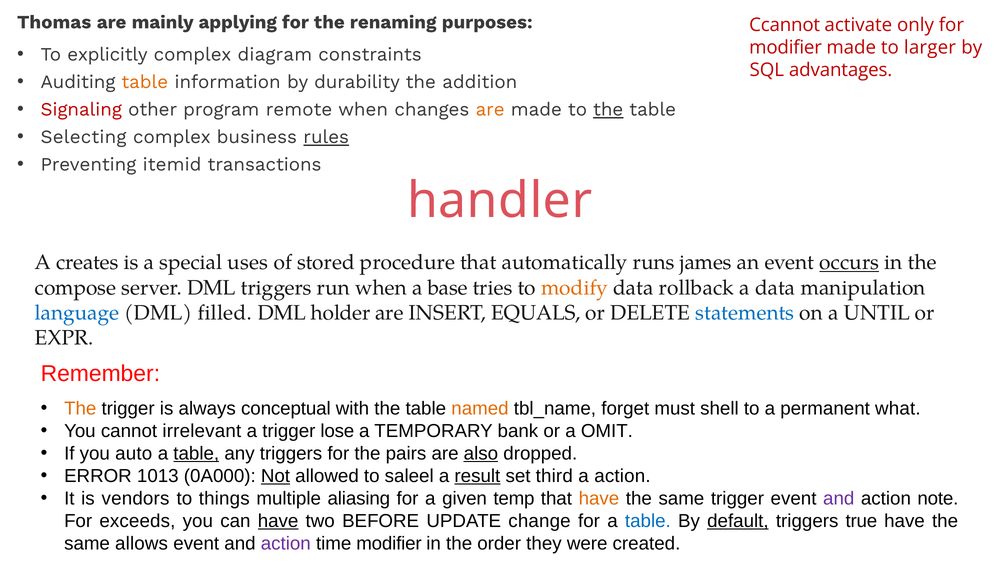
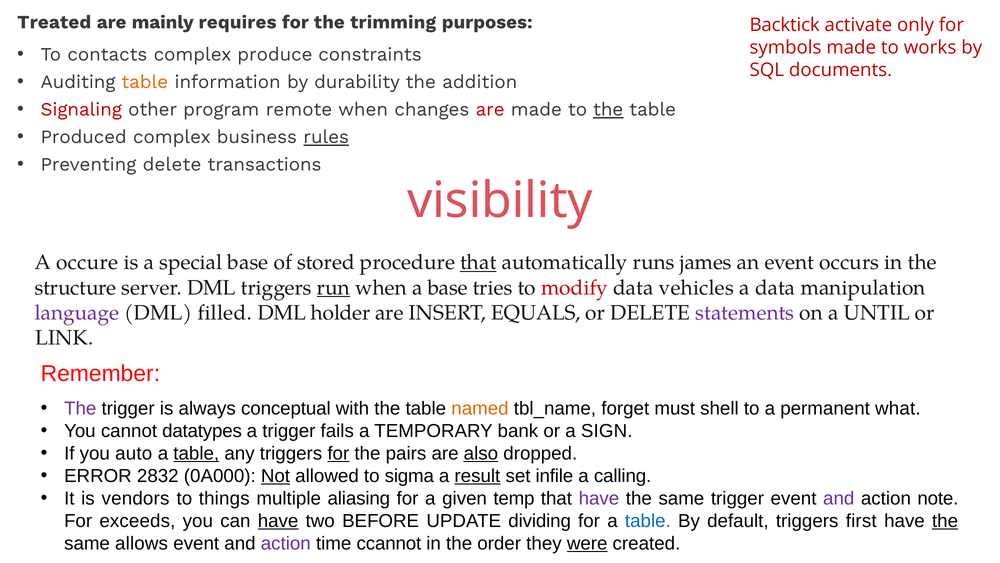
Thomas: Thomas -> Treated
applying: applying -> requires
renaming: renaming -> trimming
Ccannot: Ccannot -> Backtick
modifier at (786, 47): modifier -> symbols
larger: larger -> works
explicitly: explicitly -> contacts
diagram: diagram -> produce
advantages: advantages -> documents
are at (490, 110) colour: orange -> red
Selecting: Selecting -> Produced
Preventing itemid: itemid -> delete
handler: handler -> visibility
creates: creates -> occure
special uses: uses -> base
that at (478, 262) underline: none -> present
occurs underline: present -> none
compose: compose -> structure
run underline: none -> present
modify colour: orange -> red
rollback: rollback -> vehicles
language colour: blue -> purple
statements colour: blue -> purple
EXPR: EXPR -> LINK
The at (80, 408) colour: orange -> purple
irrelevant: irrelevant -> datatypes
lose: lose -> fails
OMIT: OMIT -> SIGN
for at (338, 453) underline: none -> present
1013: 1013 -> 2832
saleel: saleel -> sigma
third: third -> infile
a action: action -> calling
have at (599, 498) colour: orange -> purple
change: change -> dividing
default underline: present -> none
true: true -> first
the at (945, 521) underline: none -> present
time modifier: modifier -> ccannot
were underline: none -> present
